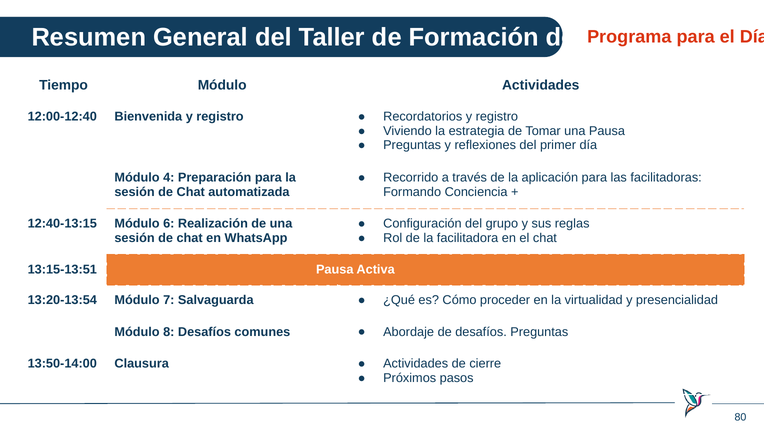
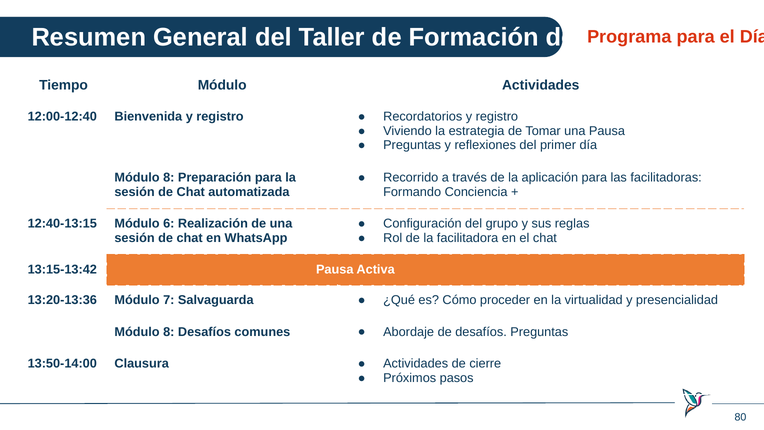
4 at (169, 178): 4 -> 8
13:15-13:51: 13:15-13:51 -> 13:15-13:42
13:20-13:54: 13:20-13:54 -> 13:20-13:36
